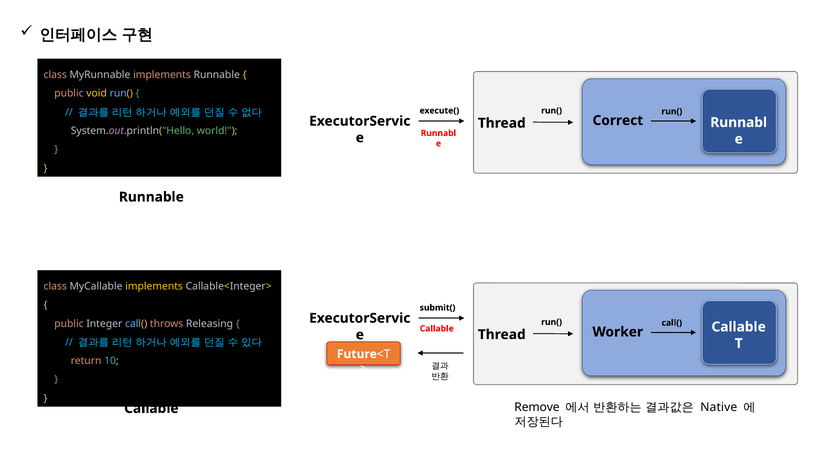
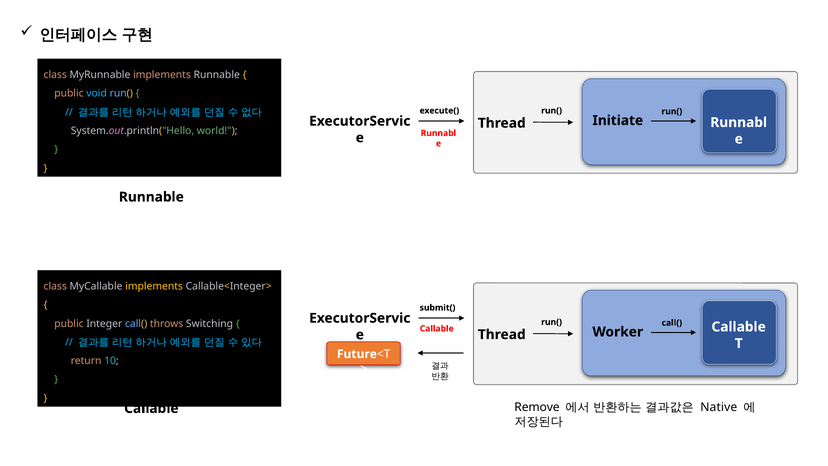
void colour: yellow -> light blue
Correct: Correct -> Initiate
Releasing: Releasing -> Switching
